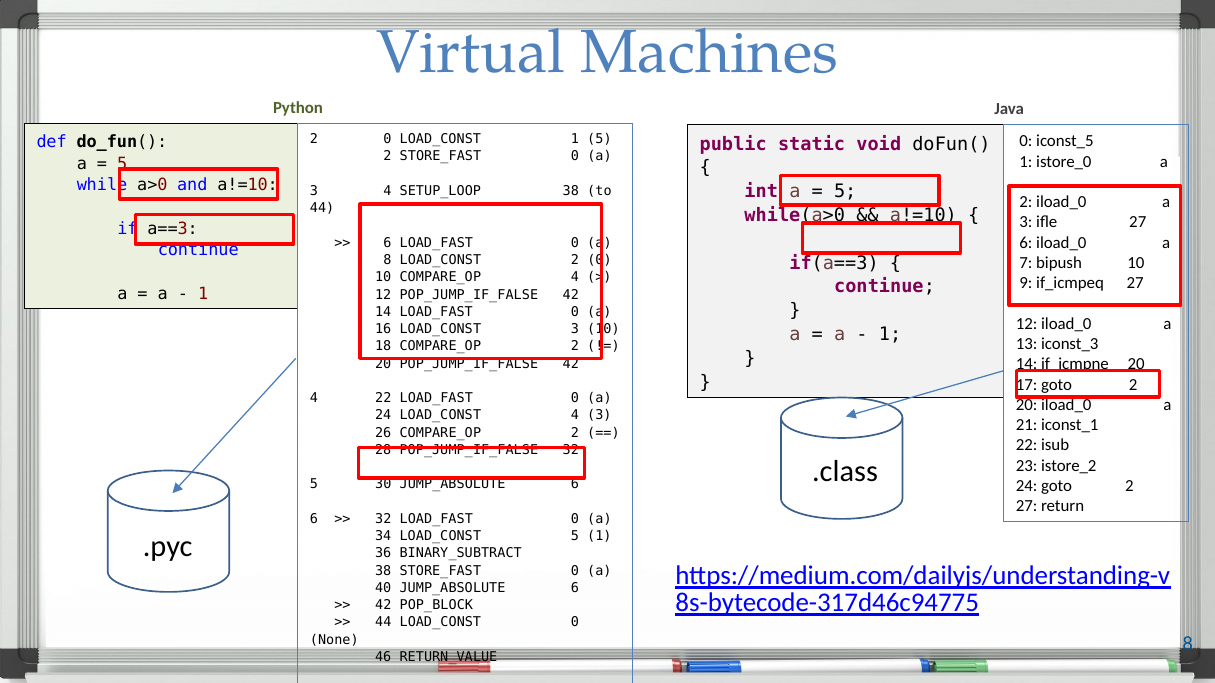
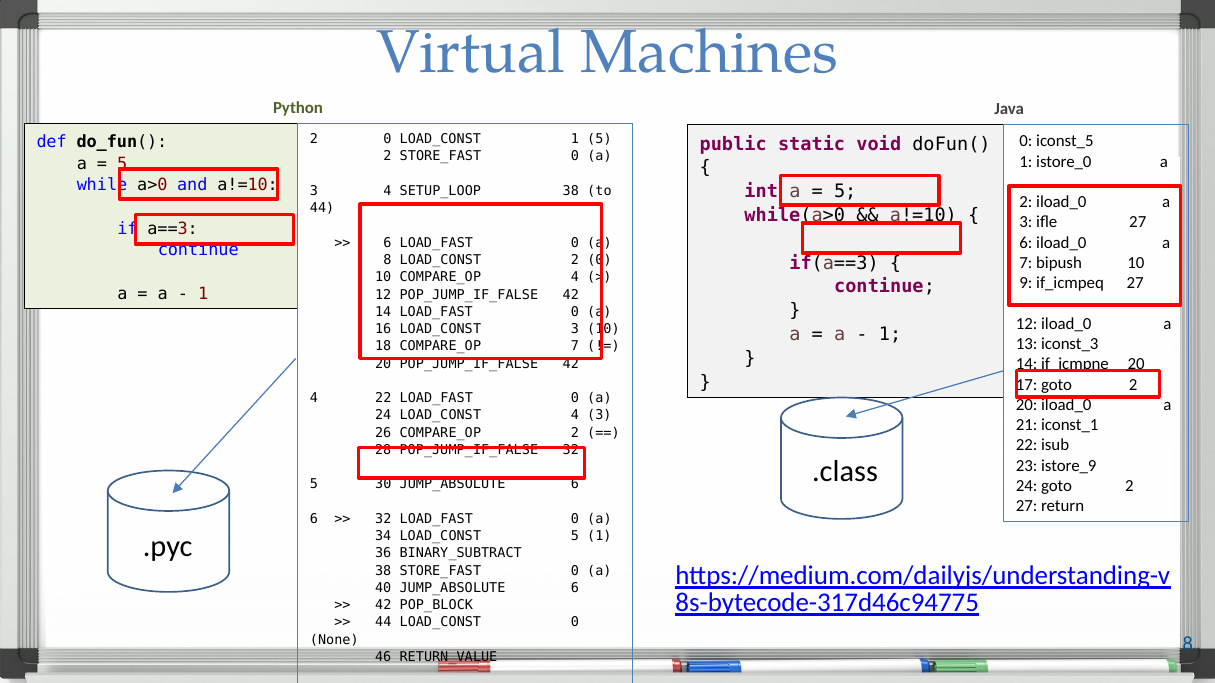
18 COMPARE_OP 2: 2 -> 7
istore_2: istore_2 -> istore_9
